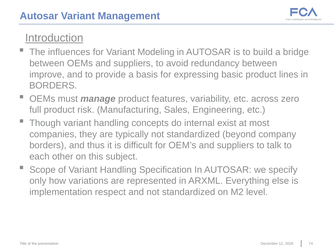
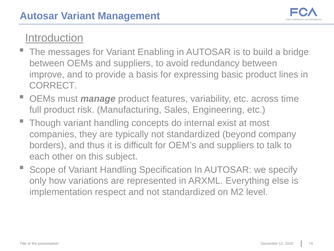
influences: influences -> messages
Modeling: Modeling -> Enabling
BORDERS at (53, 85): BORDERS -> CORRECT
zero: zero -> time
